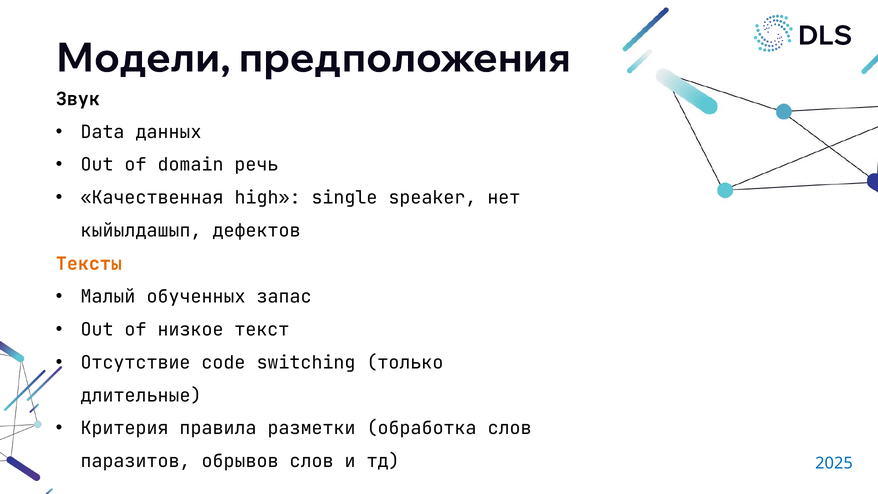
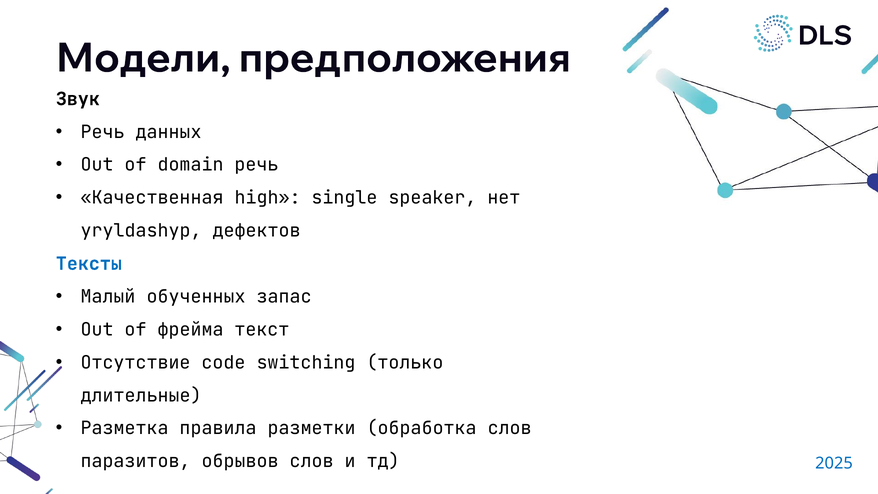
Data at (103, 132): Data -> Речь
кыйылдашып: кыйылдашып -> yryldashyp
Тексты colour: orange -> blue
низкое: низкое -> фрейма
Критерия: Критерия -> Разметка
